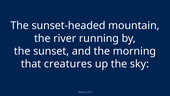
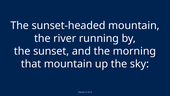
that creatures: creatures -> mountain
